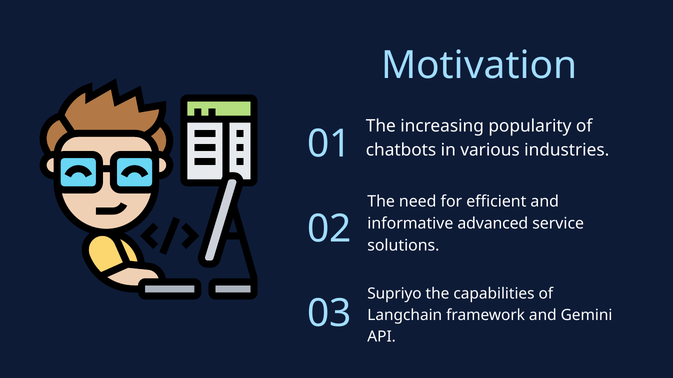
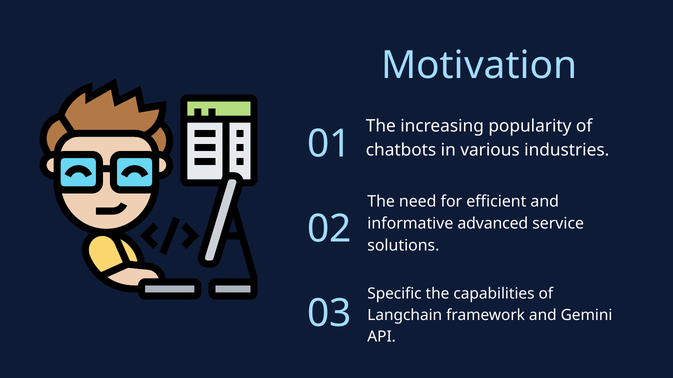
Supriyo: Supriyo -> Specific
